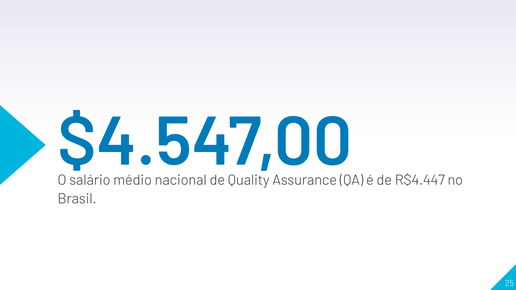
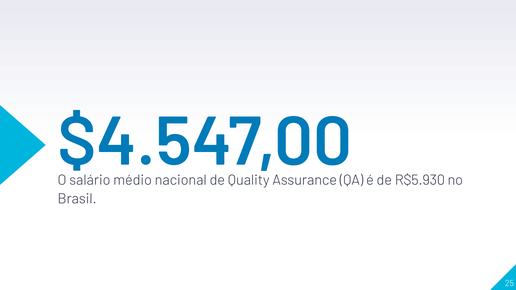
R$4.447: R$4.447 -> R$5.930
